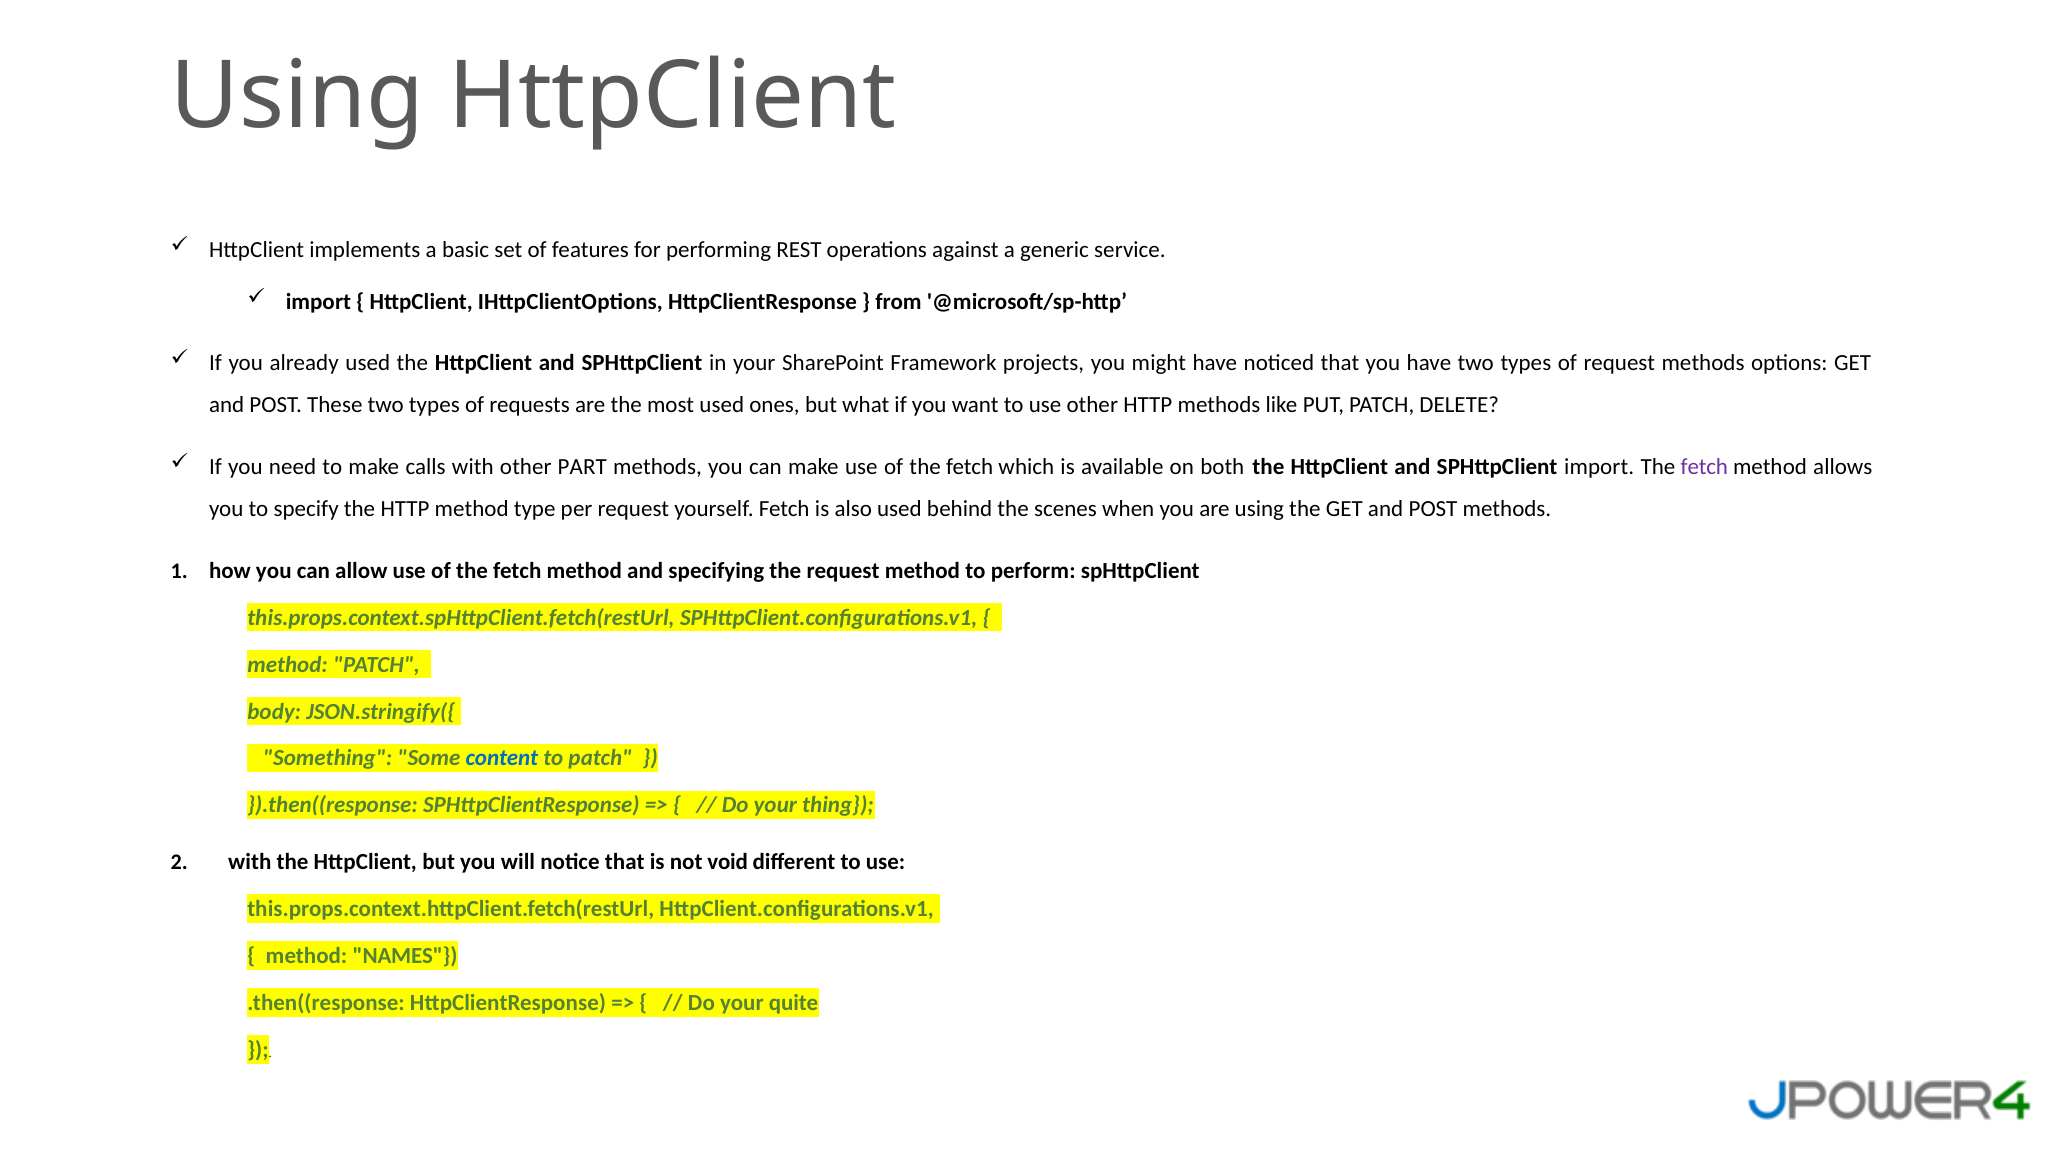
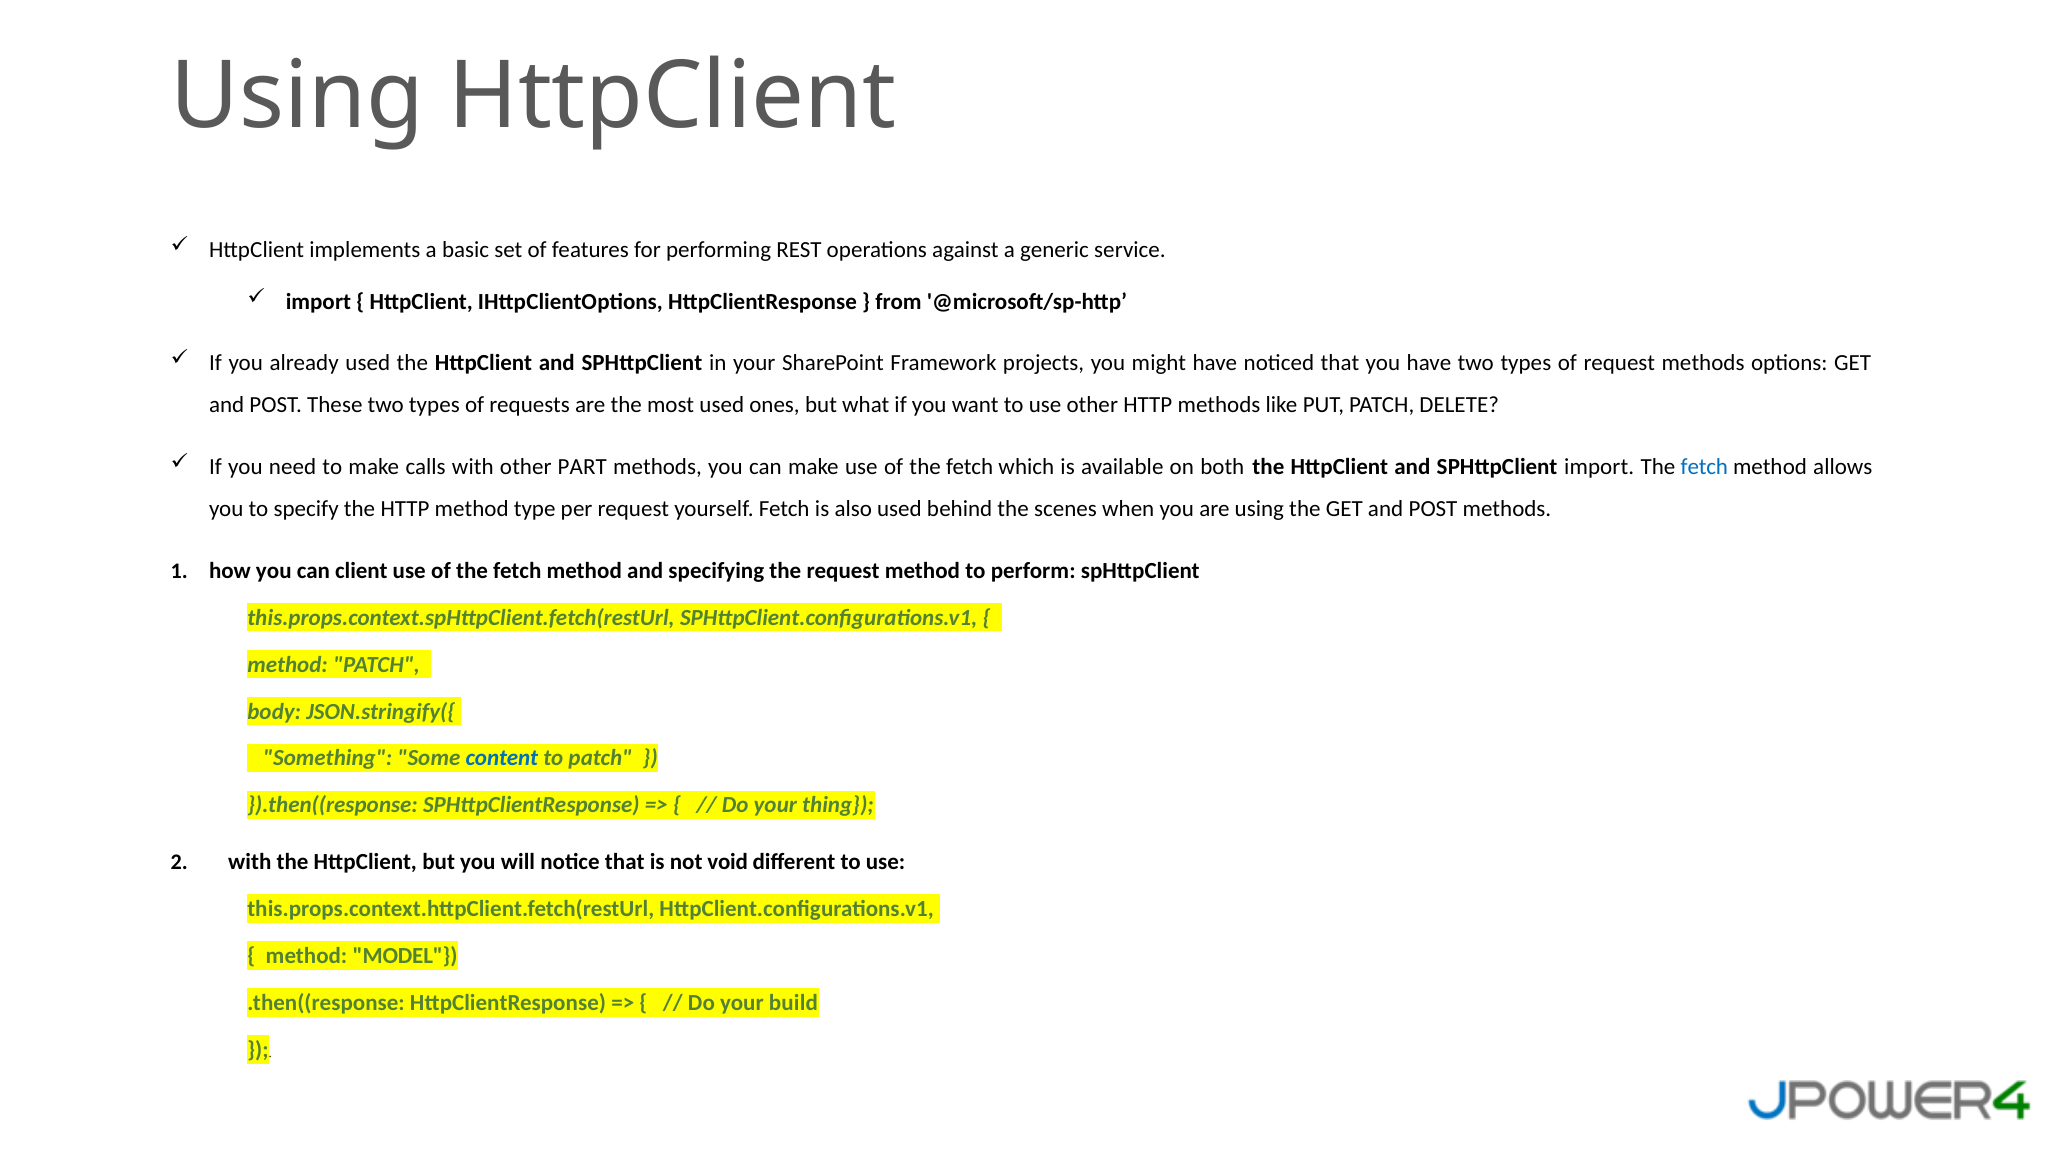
fetch at (1704, 467) colour: purple -> blue
allow: allow -> client
NAMES: NAMES -> MODEL
quite: quite -> build
